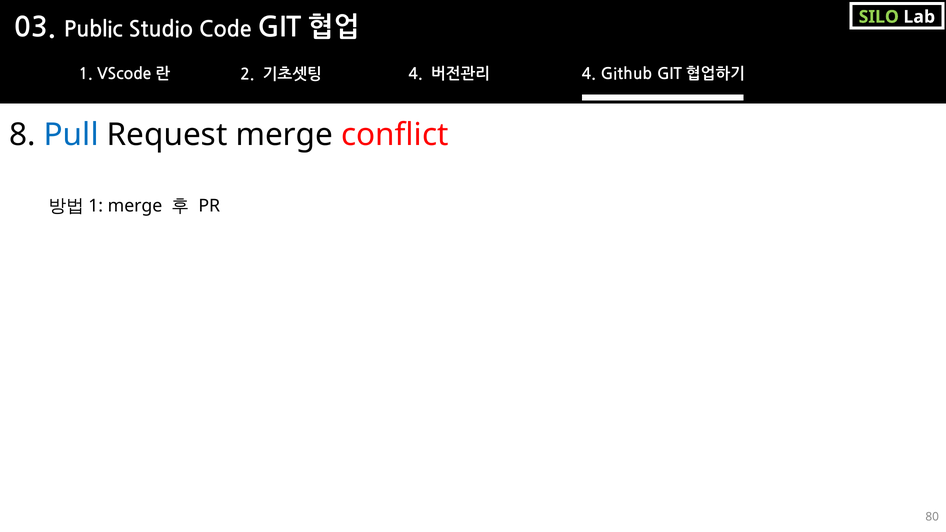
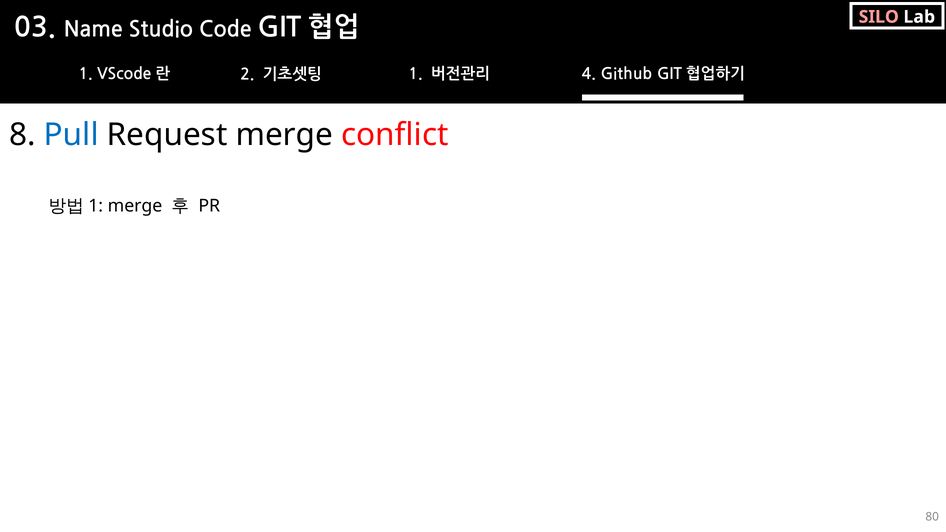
SILO colour: light green -> pink
Public: Public -> Name
4 at (416, 74): 4 -> 1
